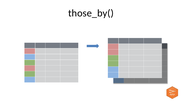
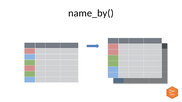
those_by(: those_by( -> name_by(
